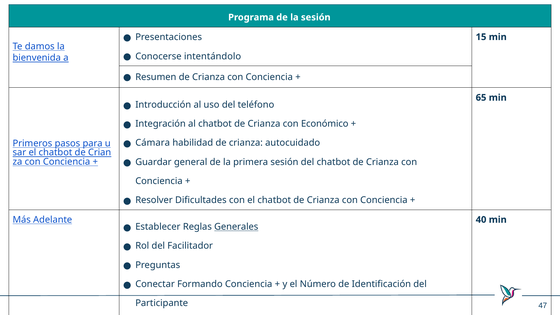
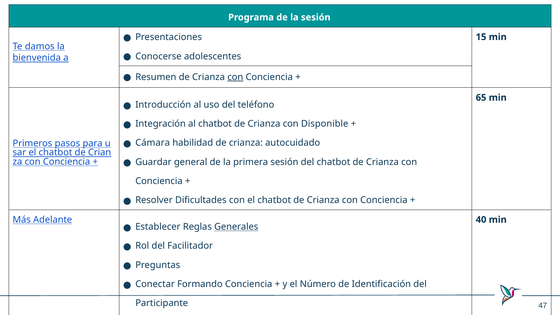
intentándolo: intentándolo -> adolescentes
con at (235, 77) underline: none -> present
Económico: Económico -> Disponible
